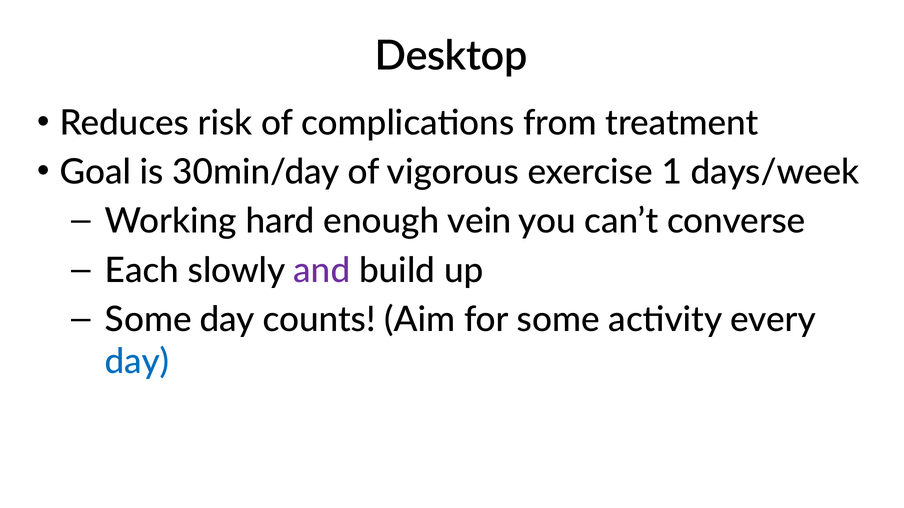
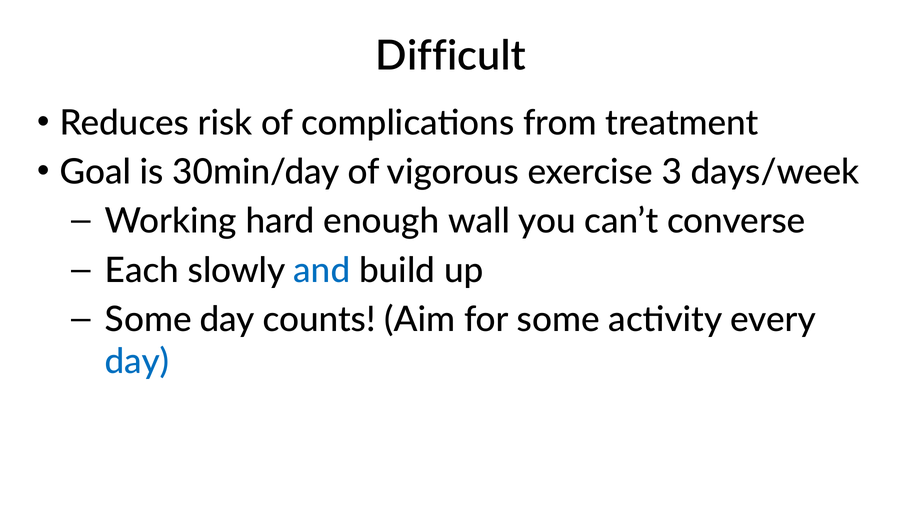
Desktop: Desktop -> Difficult
1: 1 -> 3
vein: vein -> wall
and colour: purple -> blue
